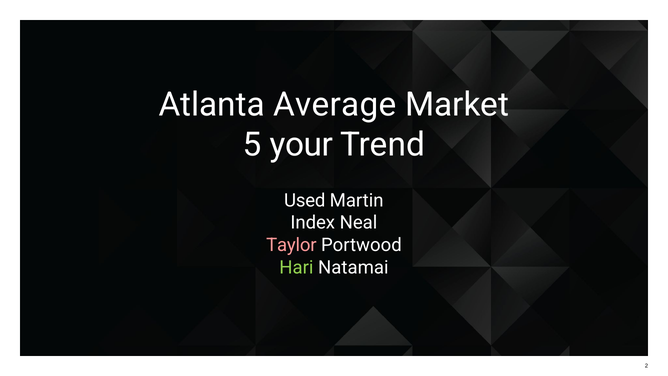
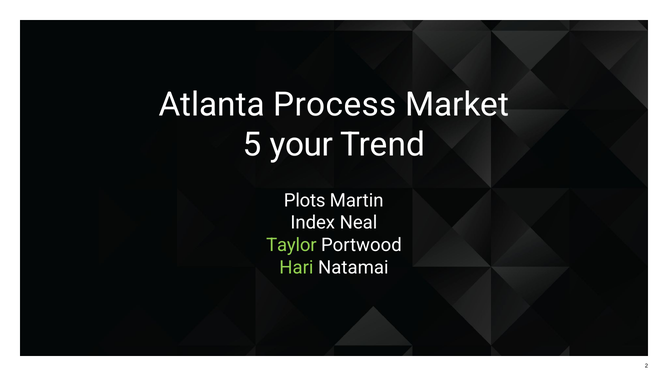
Average: Average -> Process
Used: Used -> Plots
Taylor colour: pink -> light green
